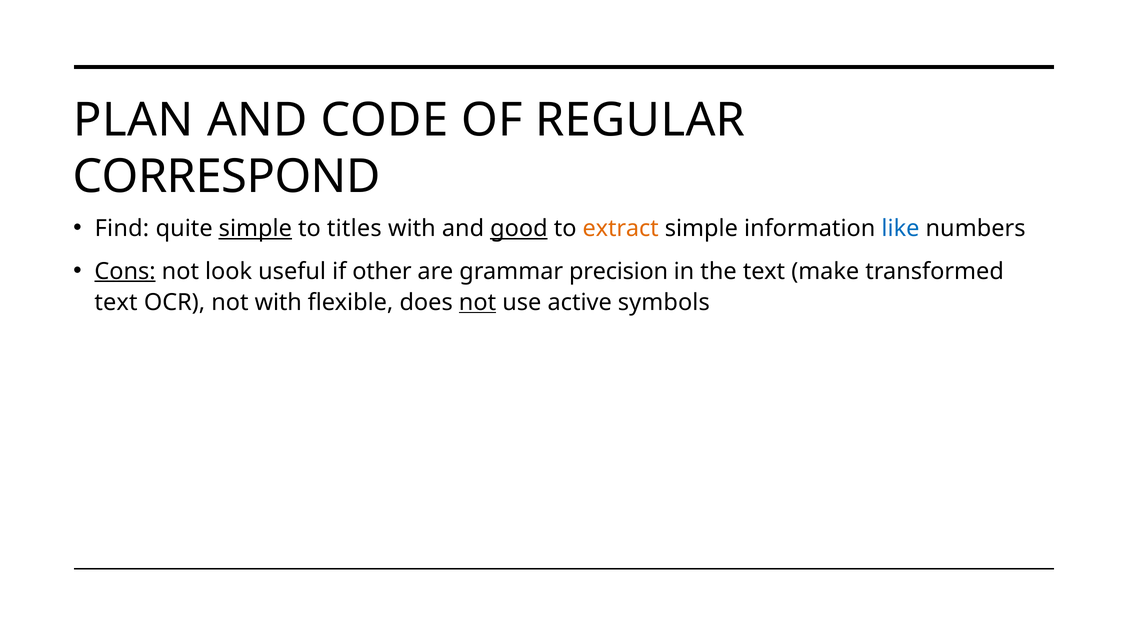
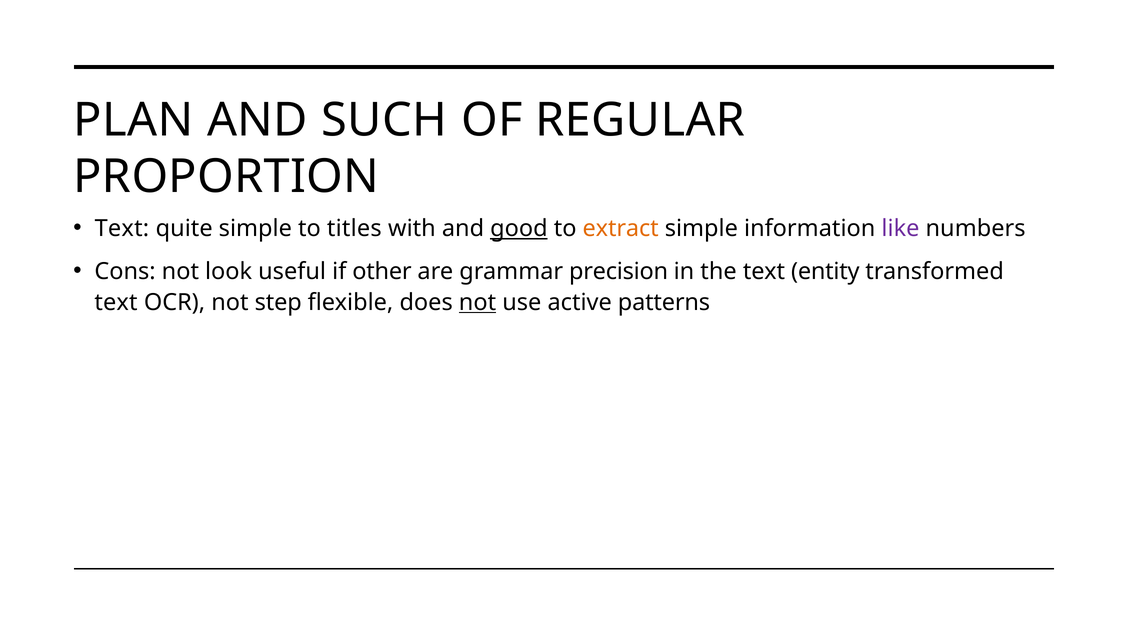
CODE: CODE -> SUCH
CORRESPOND: CORRESPOND -> PROPORTION
Find at (122, 228): Find -> Text
simple at (255, 228) underline: present -> none
like colour: blue -> purple
Cons underline: present -> none
make: make -> entity
not with: with -> step
symbols: symbols -> patterns
